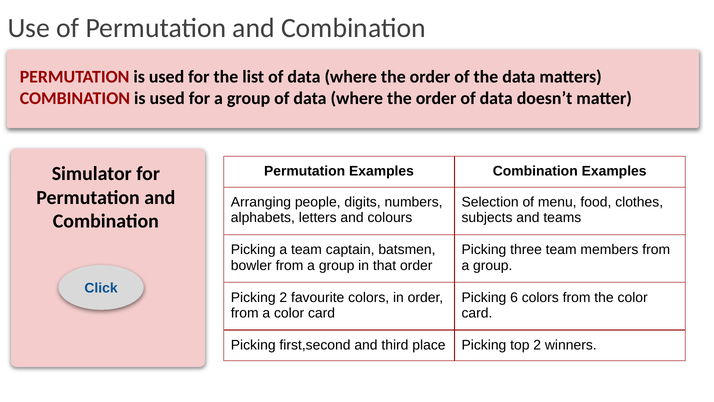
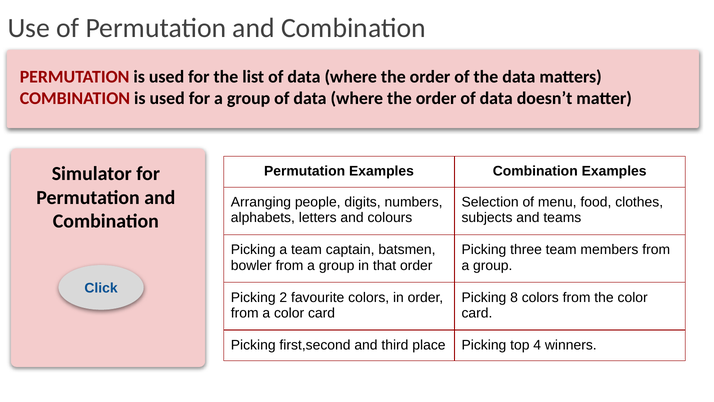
6: 6 -> 8
top 2: 2 -> 4
